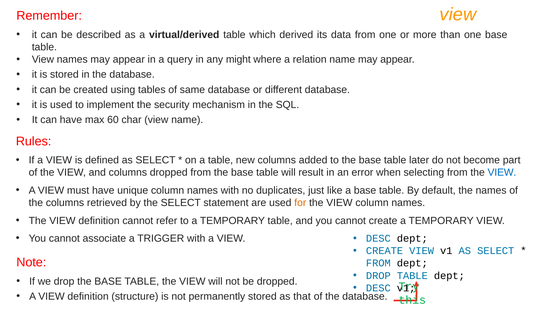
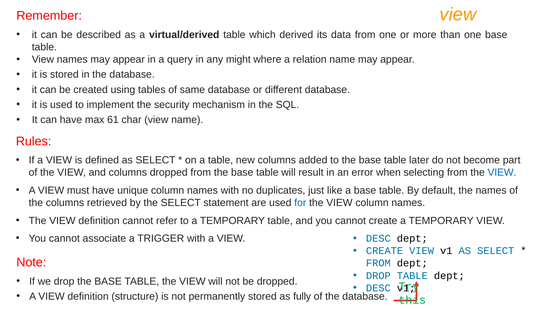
60: 60 -> 61
for colour: orange -> blue
that: that -> fully
